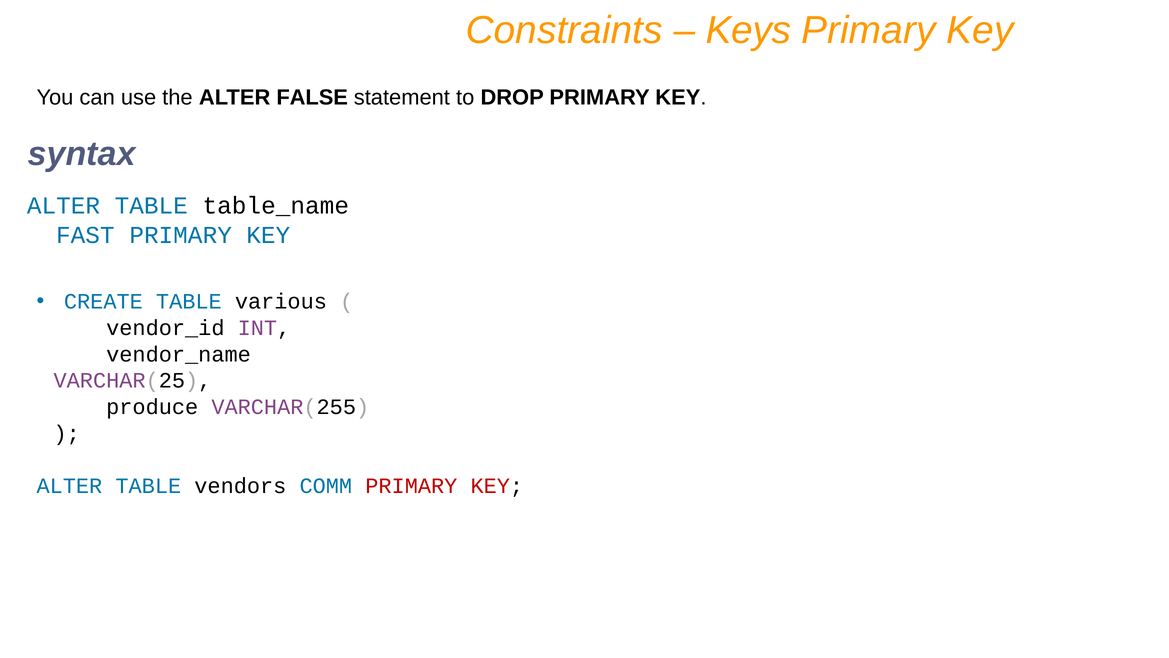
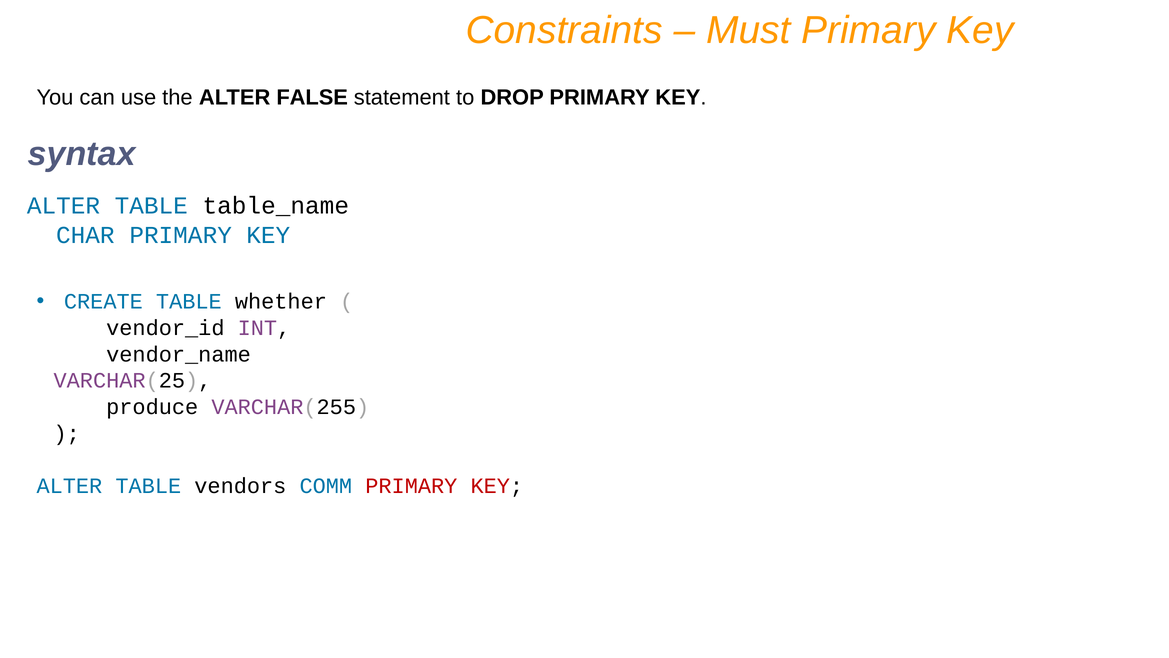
Keys: Keys -> Must
FAST: FAST -> CHAR
various: various -> whether
